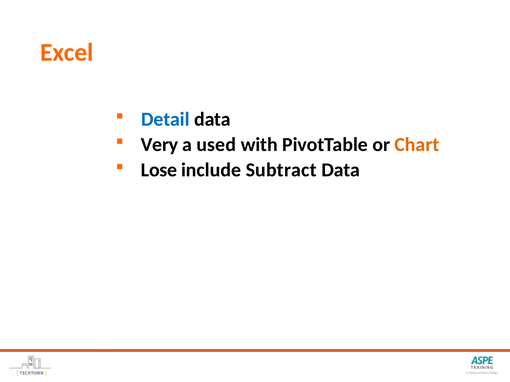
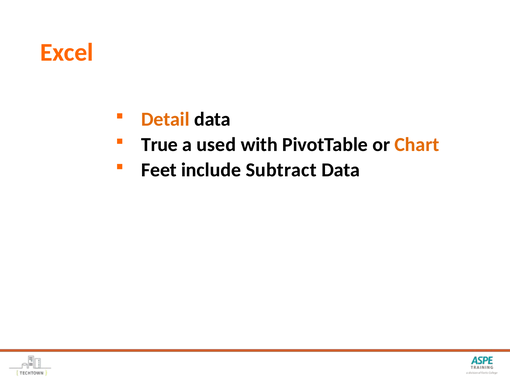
Detail colour: blue -> orange
Very: Very -> True
Lose: Lose -> Feet
